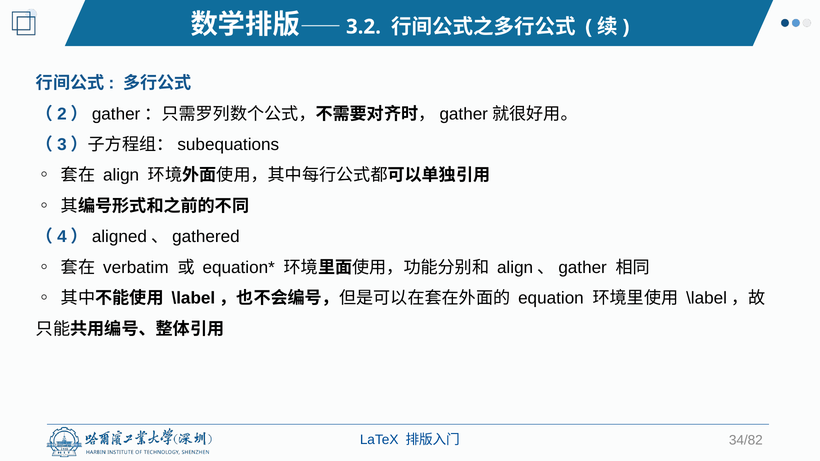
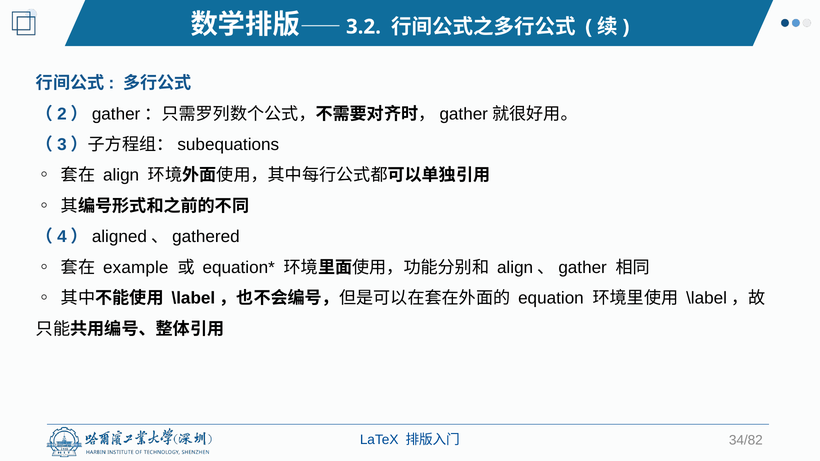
verbatim: verbatim -> example
